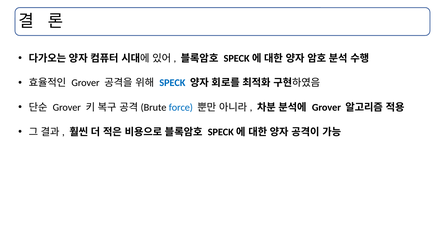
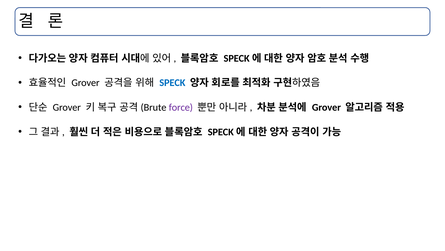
force colour: blue -> purple
